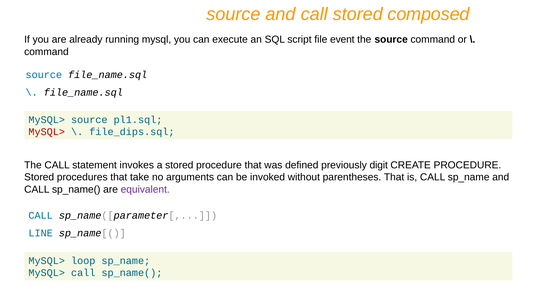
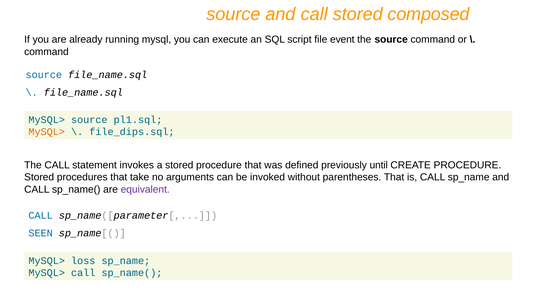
MySQL> at (47, 132) colour: red -> orange
digit: digit -> until
LINE: LINE -> SEEN
loop: loop -> loss
